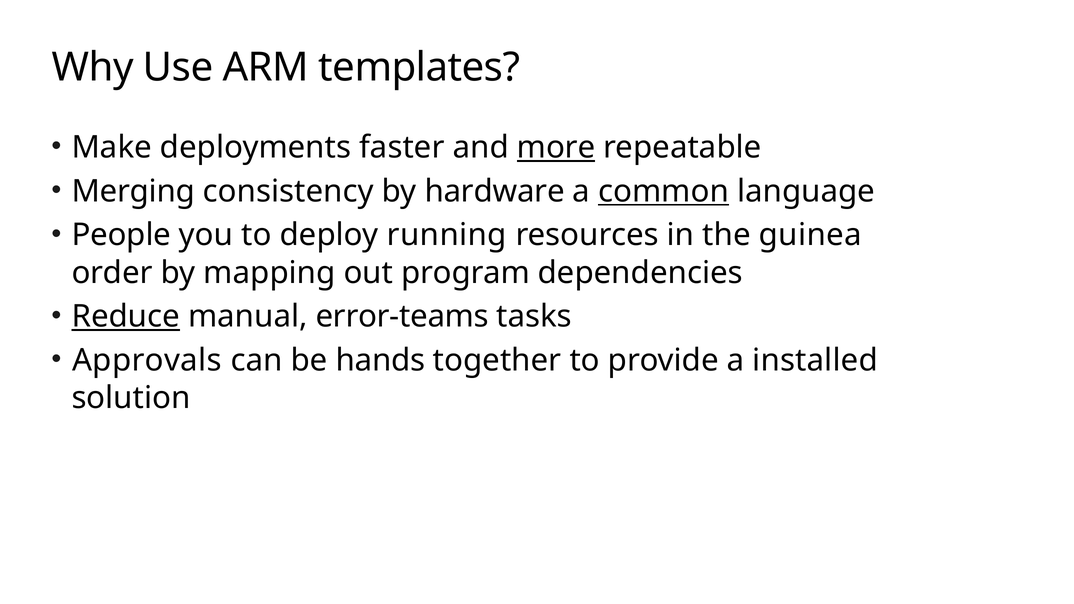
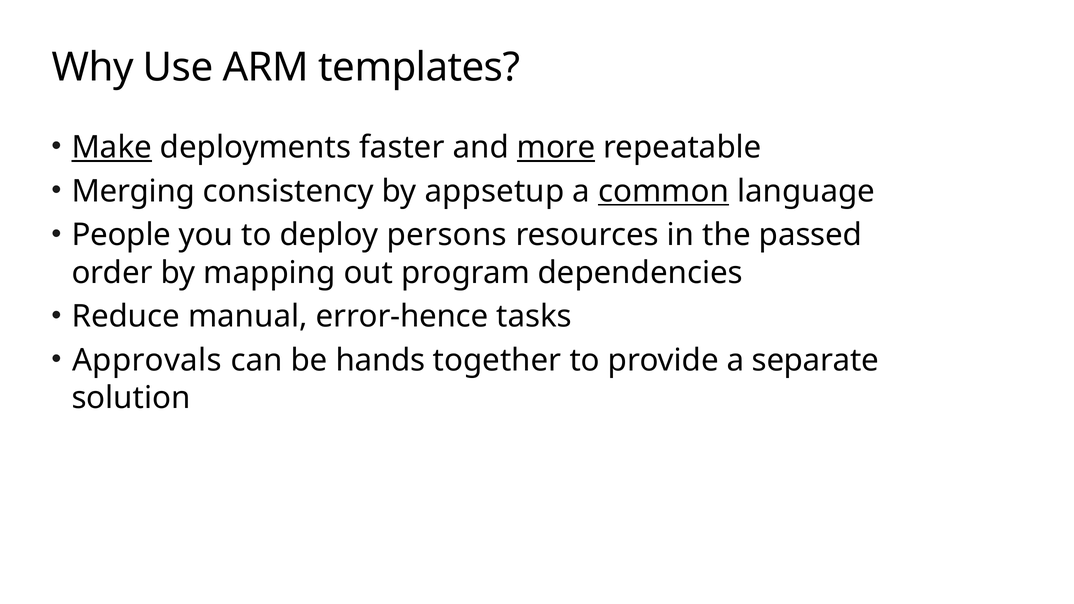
Make underline: none -> present
hardware: hardware -> appsetup
running: running -> persons
guinea: guinea -> passed
Reduce underline: present -> none
error-teams: error-teams -> error-hence
installed: installed -> separate
